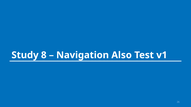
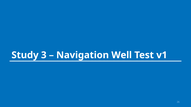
8: 8 -> 3
Also: Also -> Well
